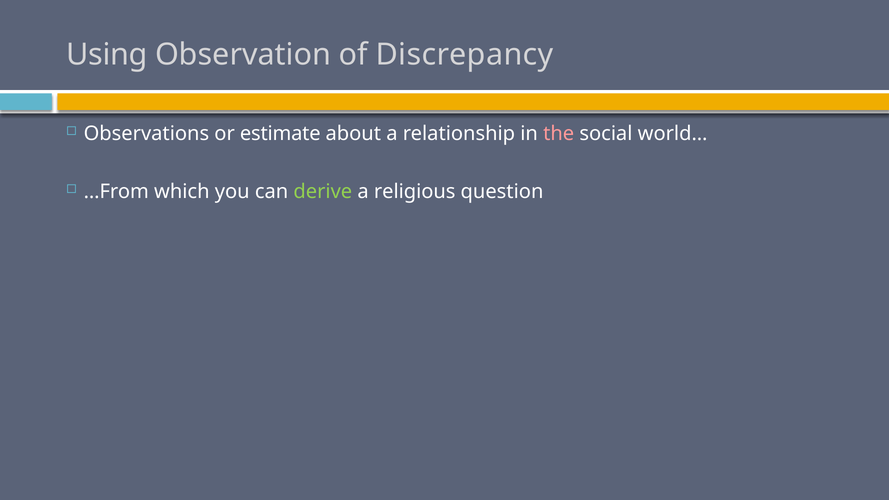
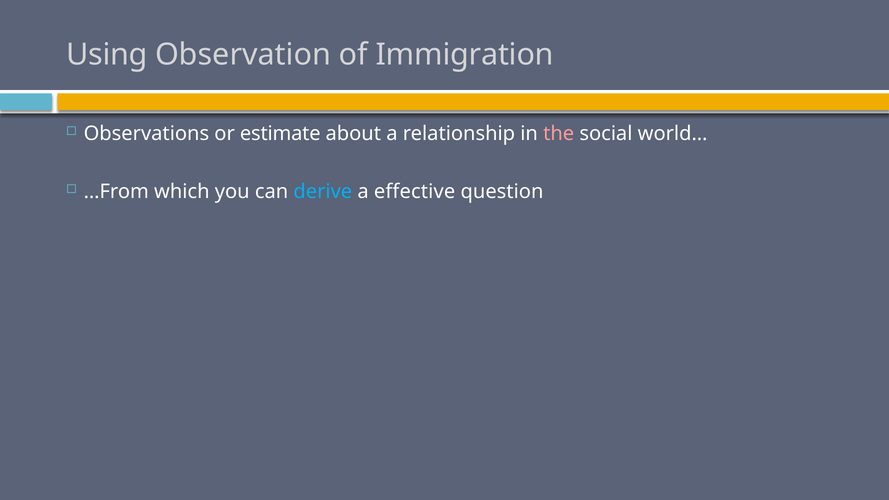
Discrepancy: Discrepancy -> Immigration
derive colour: light green -> light blue
religious: religious -> effective
